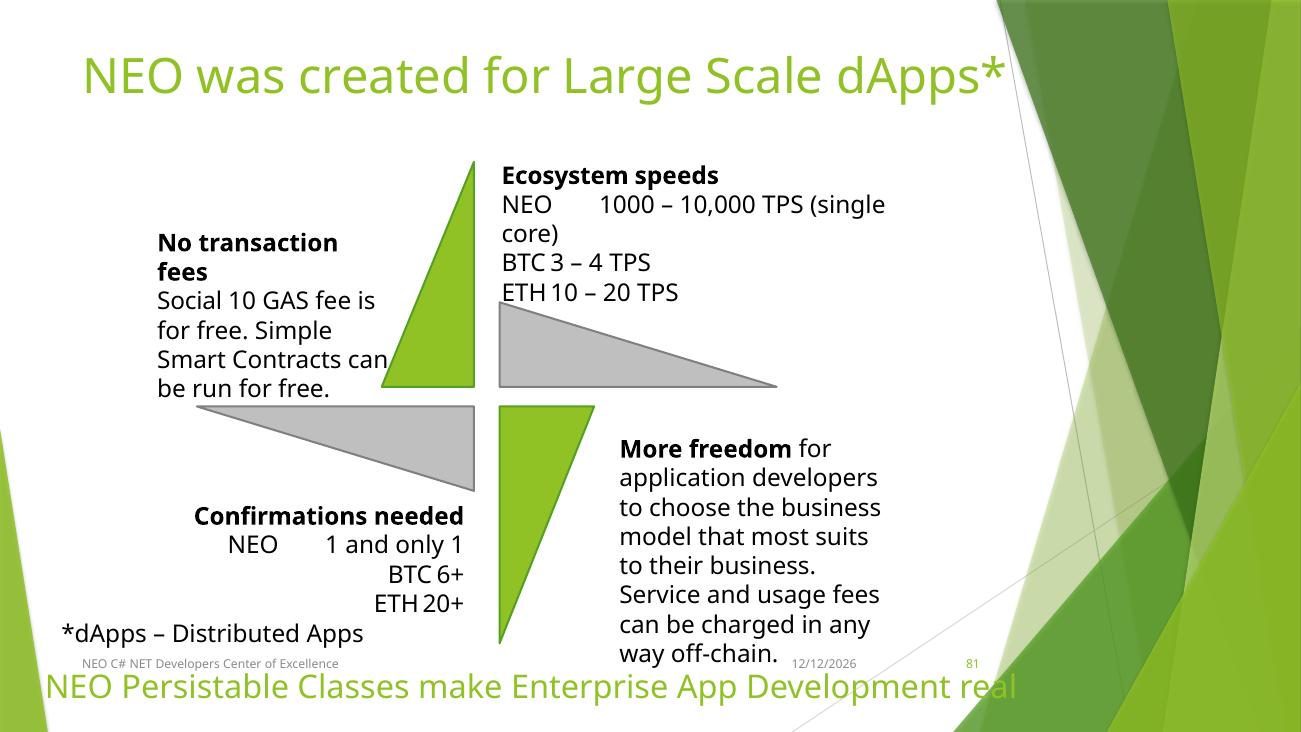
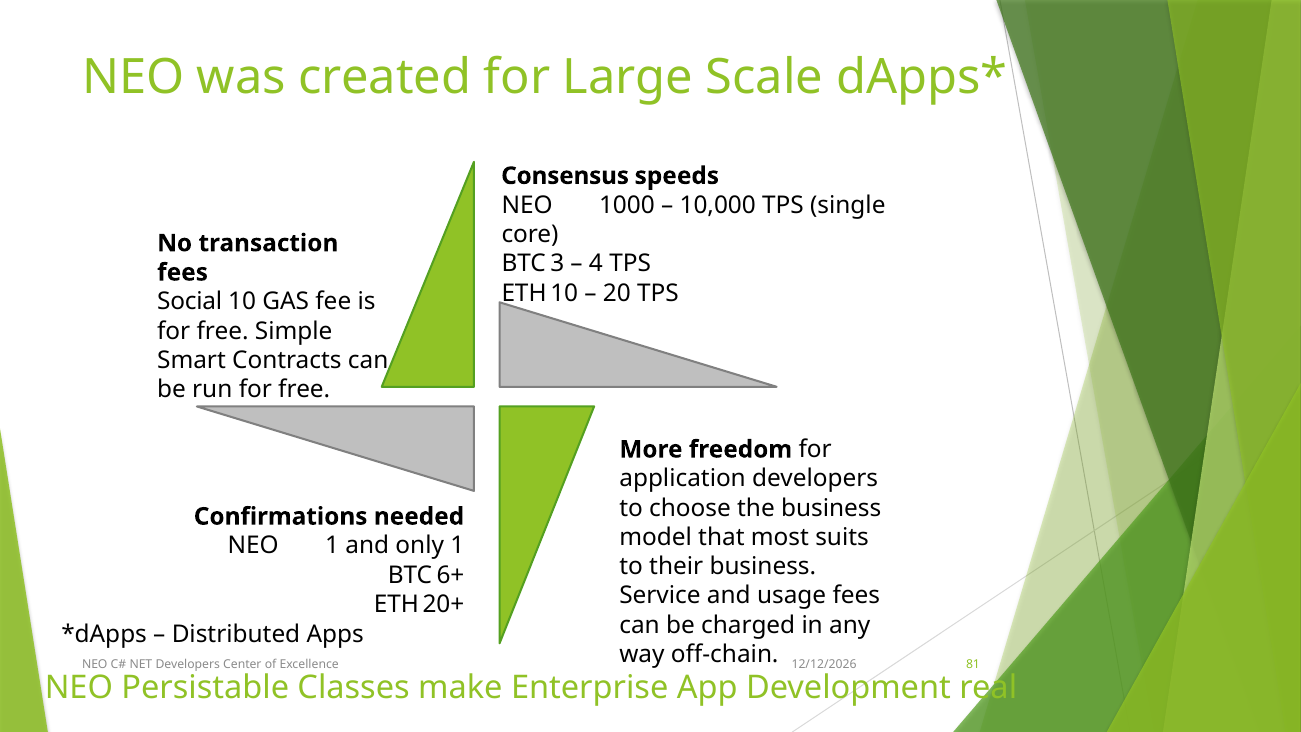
Ecosystem: Ecosystem -> Consensus
